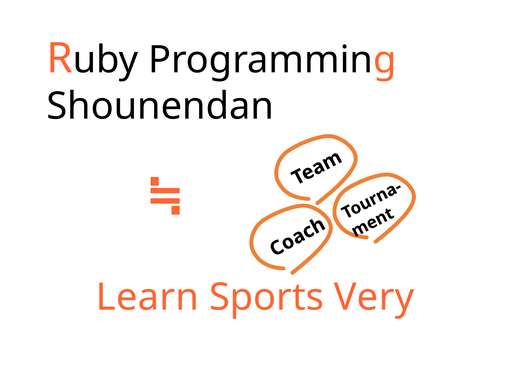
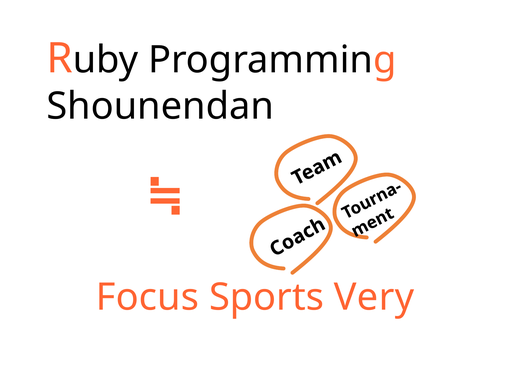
Learn: Learn -> Focus
